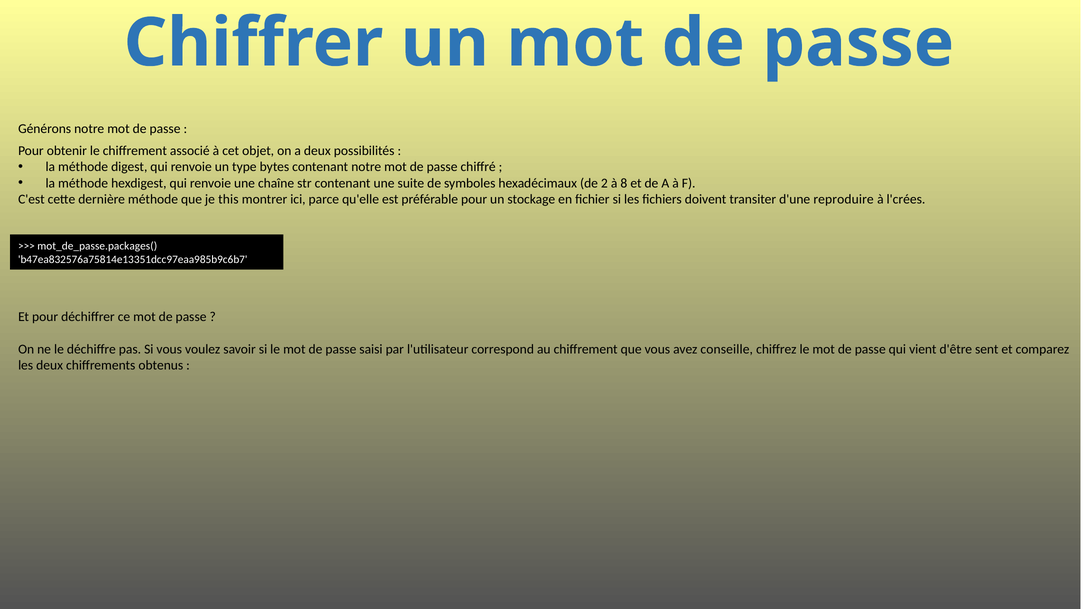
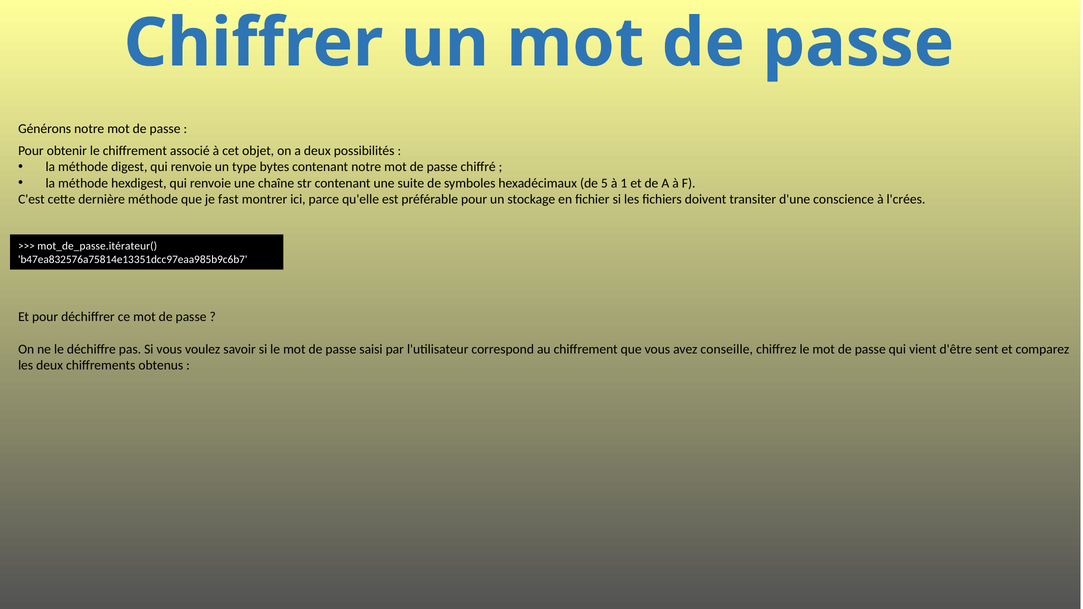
2: 2 -> 5
8: 8 -> 1
this: this -> fast
reproduire: reproduire -> conscience
mot_de_passe.packages(: mot_de_passe.packages( -> mot_de_passe.itérateur(
